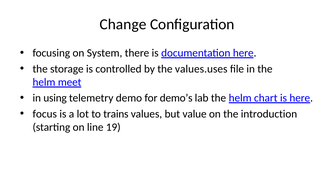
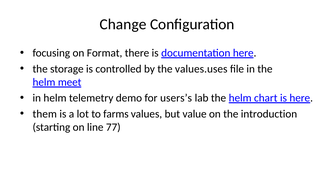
System: System -> Format
in using: using -> helm
demo’s: demo’s -> users’s
focus: focus -> them
trains: trains -> farms
19: 19 -> 77
